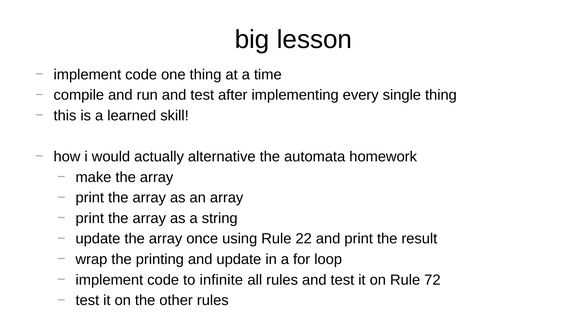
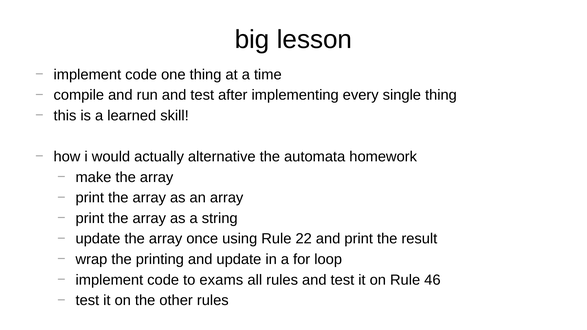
infinite: infinite -> exams
72: 72 -> 46
